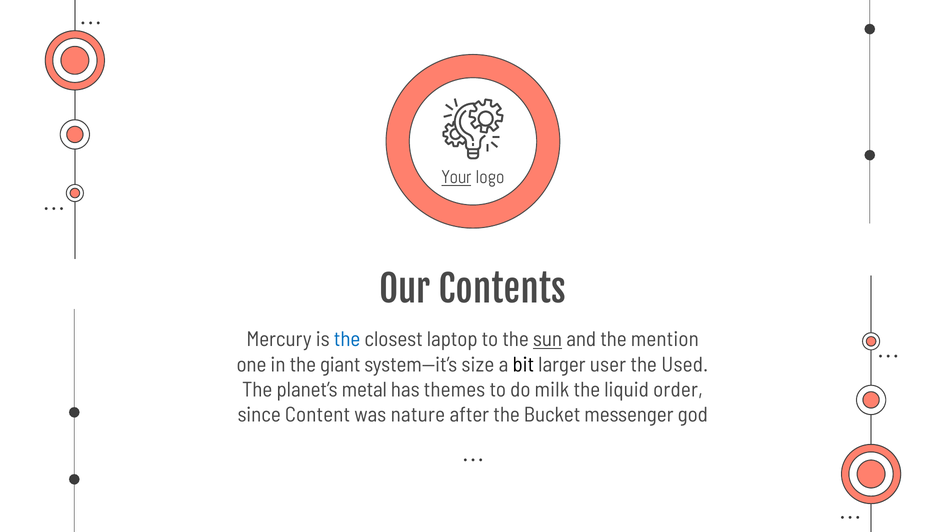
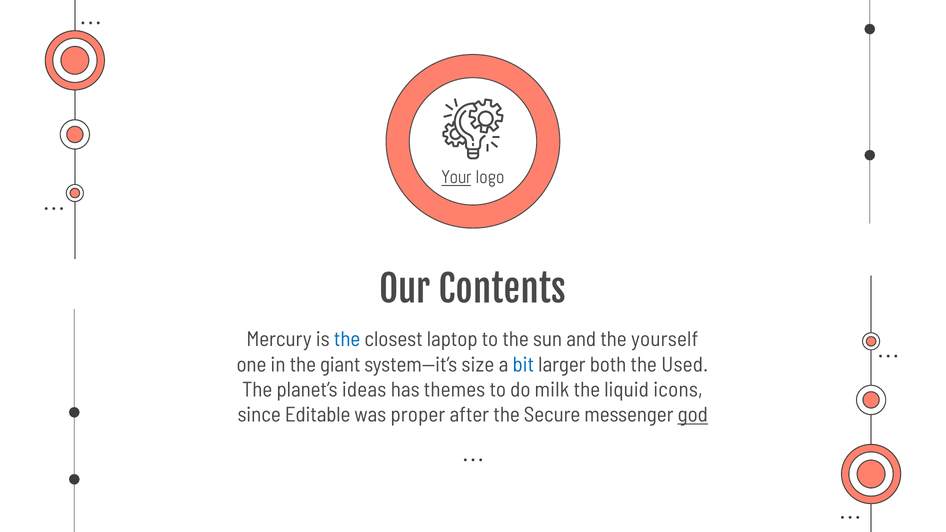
sun underline: present -> none
mention: mention -> yourself
bit colour: black -> blue
user: user -> both
metal: metal -> ideas
order: order -> icons
Content: Content -> Editable
nature: nature -> proper
Bucket: Bucket -> Secure
god underline: none -> present
